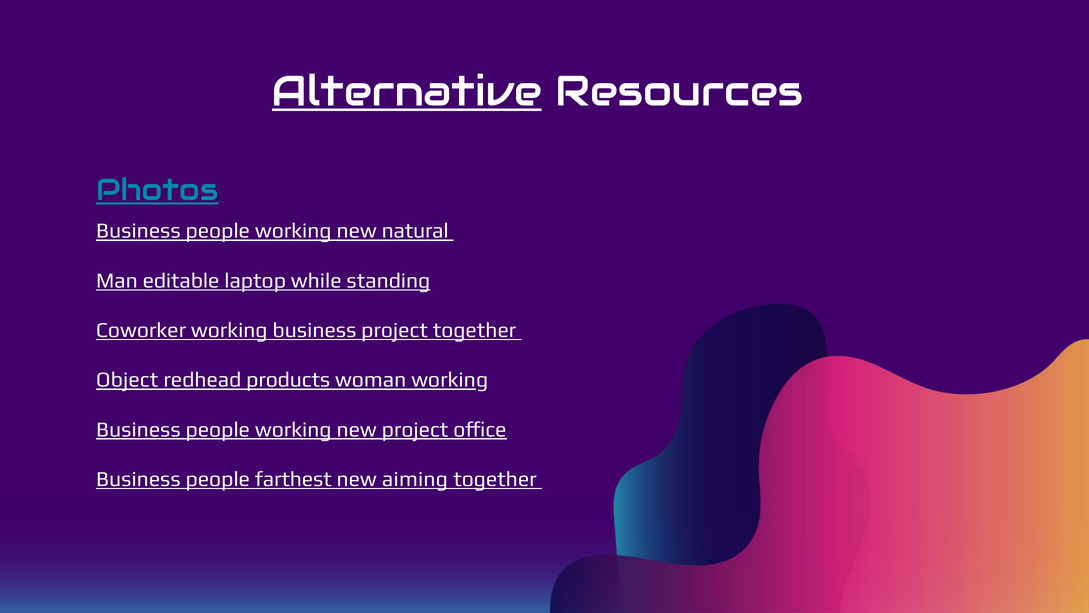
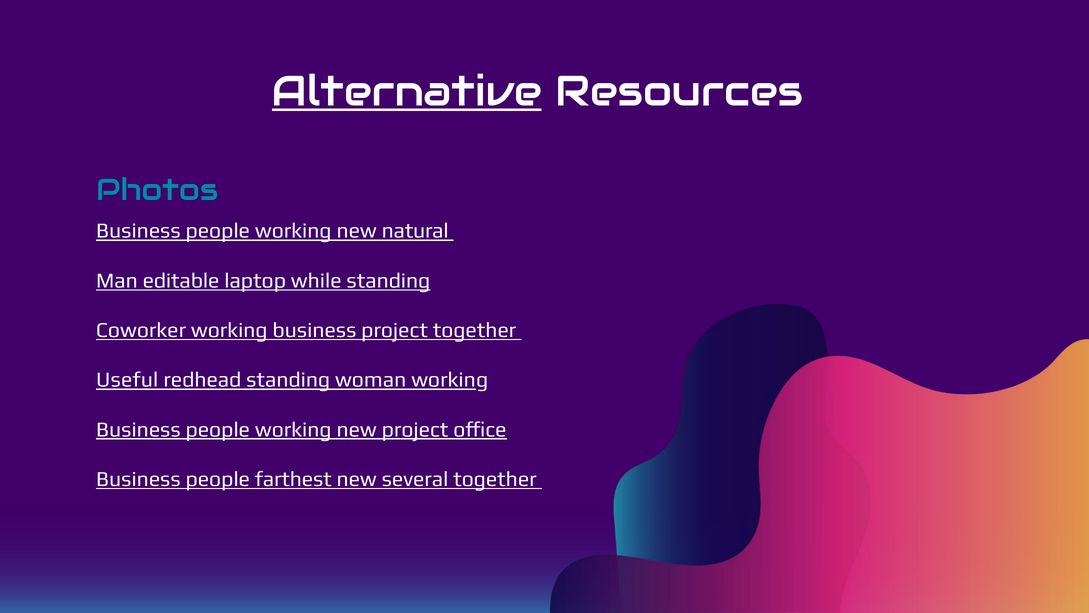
Photos underline: present -> none
Object: Object -> Useful
redhead products: products -> standing
aiming: aiming -> several
